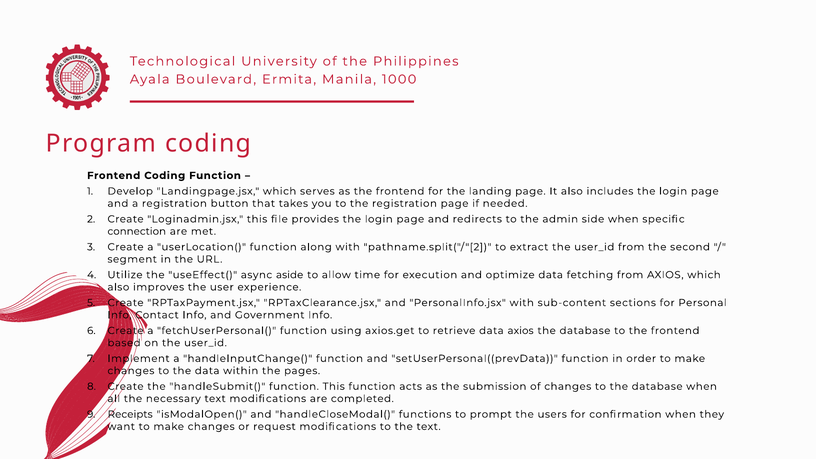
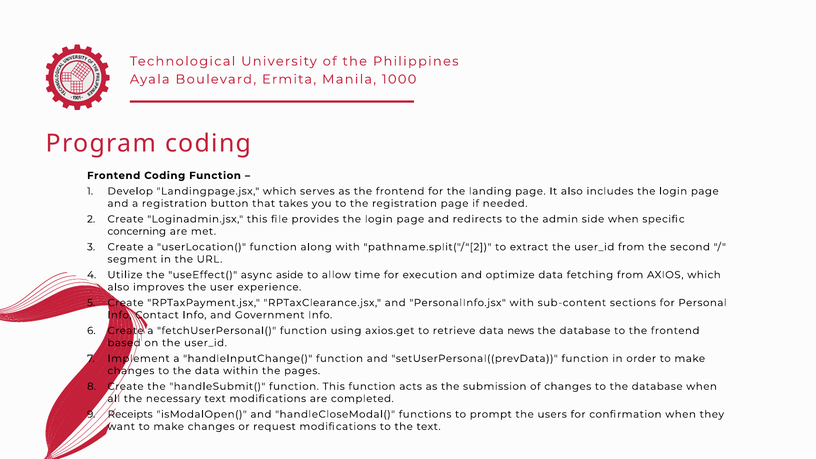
connection: connection -> concerning
data axios: axios -> news
